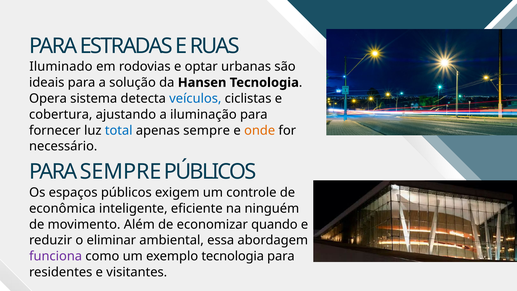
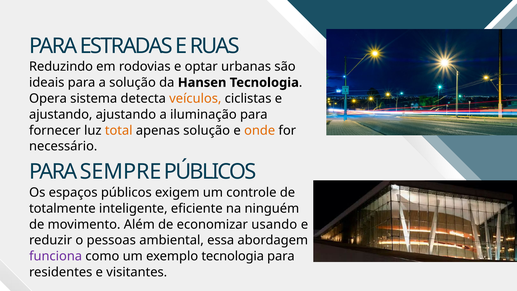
Iluminado: Iluminado -> Reduzindo
veículos colour: blue -> orange
cobertura at (61, 114): cobertura -> ajustando
total colour: blue -> orange
apenas sempre: sempre -> solução
econômica: econômica -> totalmente
quando: quando -> usando
eliminar: eliminar -> pessoas
